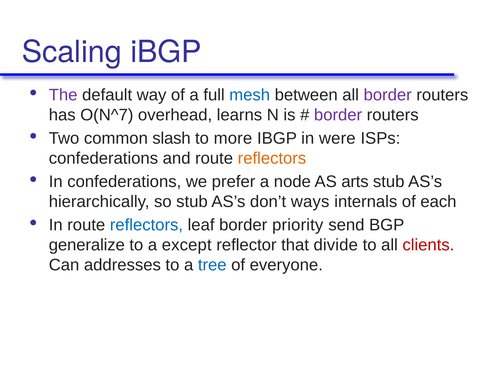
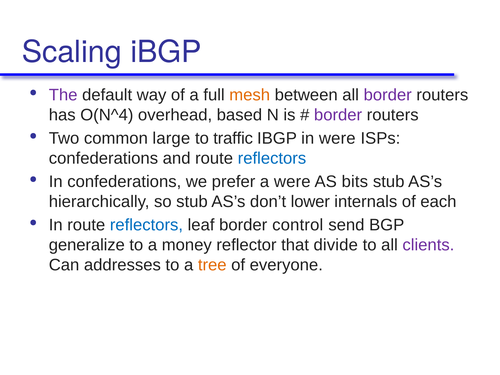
mesh colour: blue -> orange
O(N^7: O(N^7 -> O(N^4
learns: learns -> based
slash: slash -> large
more: more -> traffic
reflectors at (272, 158) colour: orange -> blue
a node: node -> were
arts: arts -> bits
ways: ways -> lower
priority: priority -> control
except: except -> money
clients colour: red -> purple
tree colour: blue -> orange
